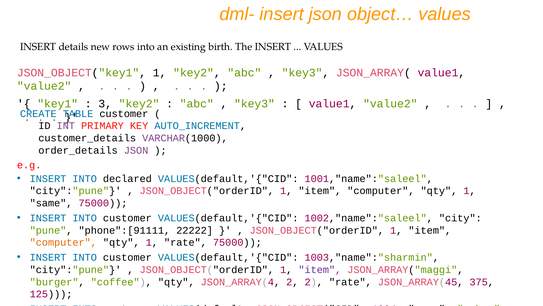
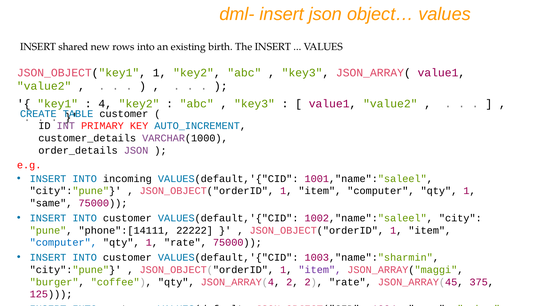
details: details -> shared
3: 3 -> 4
declared: declared -> incoming
phone":[91111: phone":[91111 -> phone":[14111
computer at (63, 242) colour: orange -> blue
